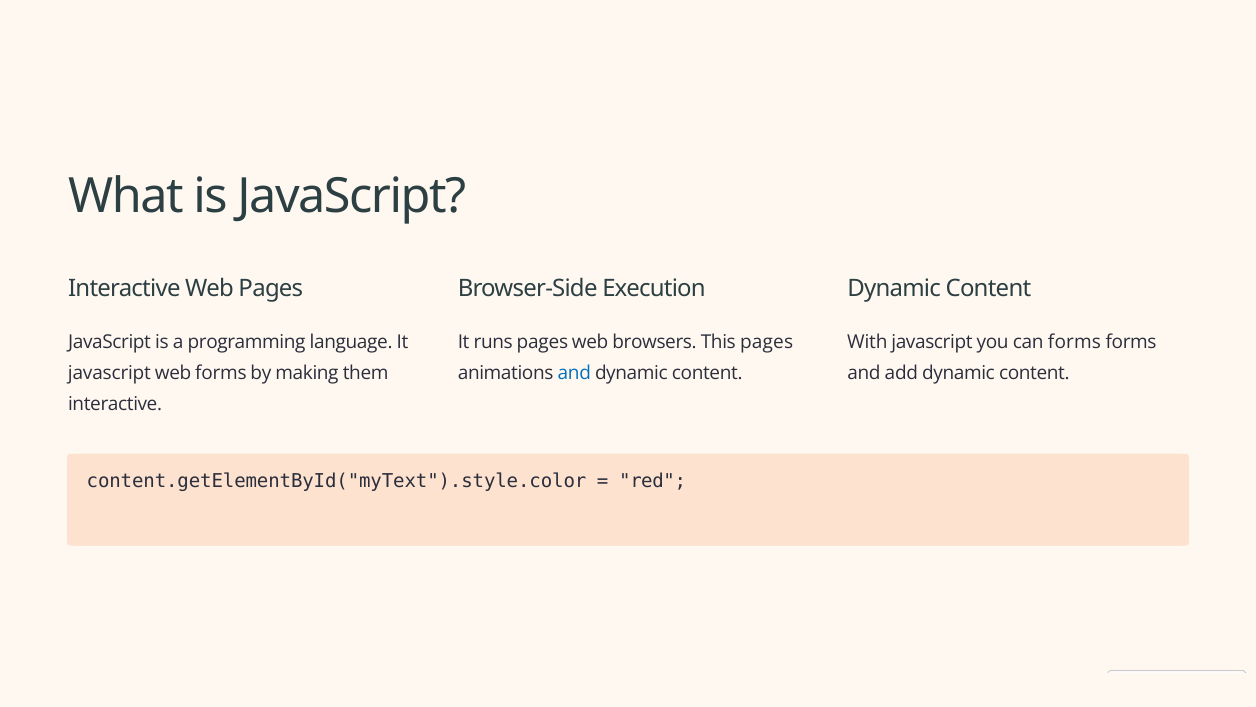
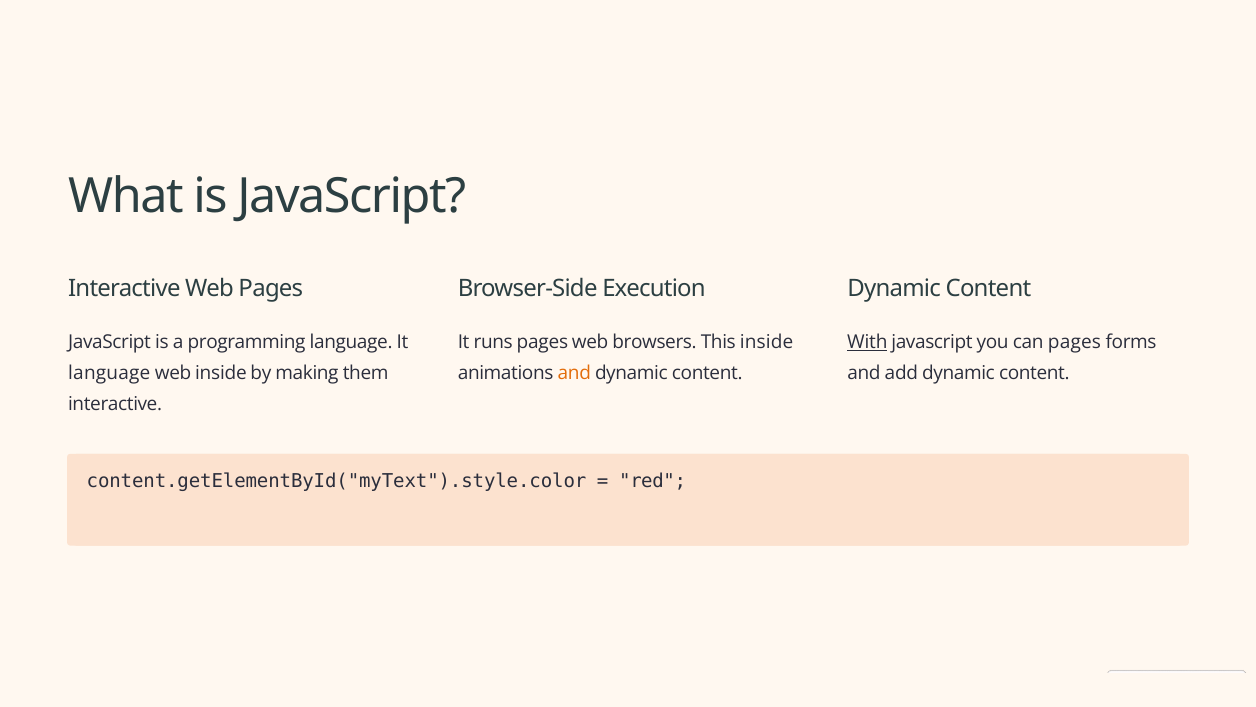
This pages: pages -> inside
With underline: none -> present
can forms: forms -> pages
javascript at (109, 373): javascript -> language
web forms: forms -> inside
and at (574, 373) colour: blue -> orange
